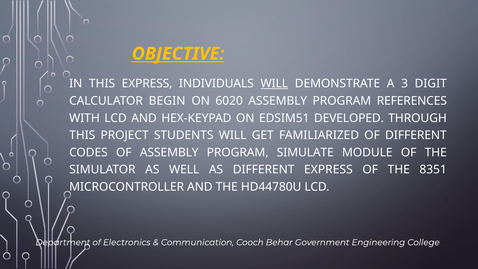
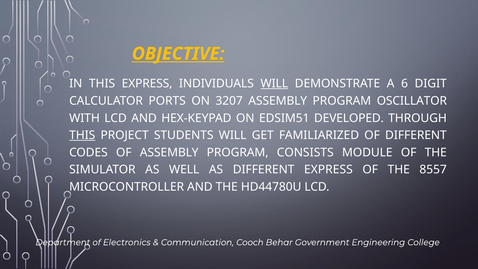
3: 3 -> 6
BEGIN: BEGIN -> PORTS
6020: 6020 -> 3207
REFERENCES: REFERENCES -> OSCILLATOR
THIS at (82, 135) underline: none -> present
SIMULATE: SIMULATE -> CONSISTS
8351: 8351 -> 8557
